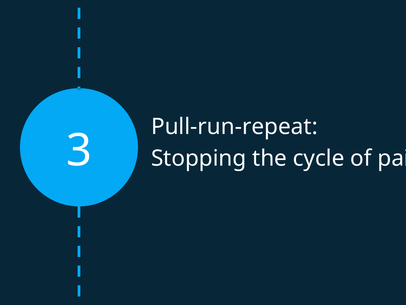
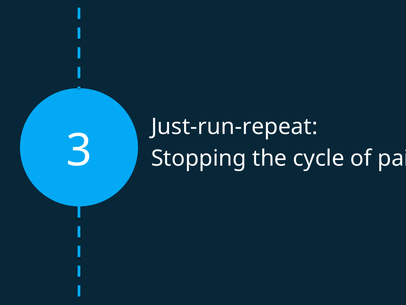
Pull-run-repeat: Pull-run-repeat -> Just-run-repeat
